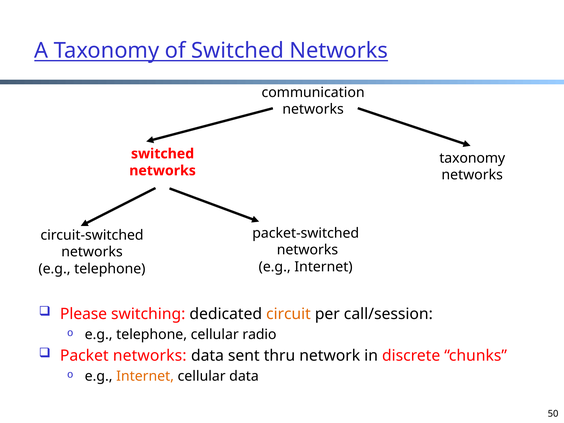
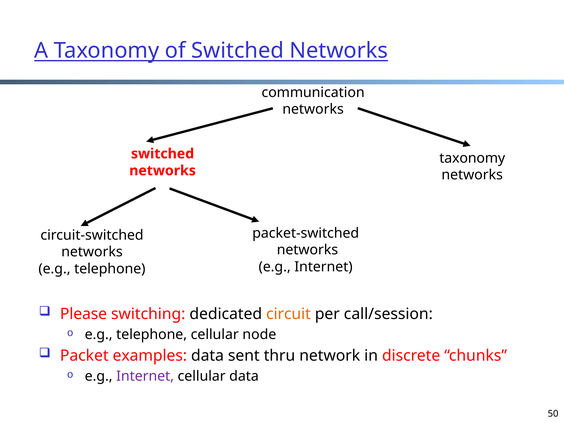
radio: radio -> node
Packet networks: networks -> examples
Internet at (145, 376) colour: orange -> purple
